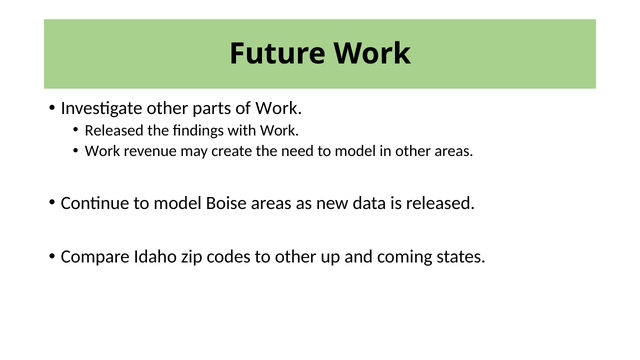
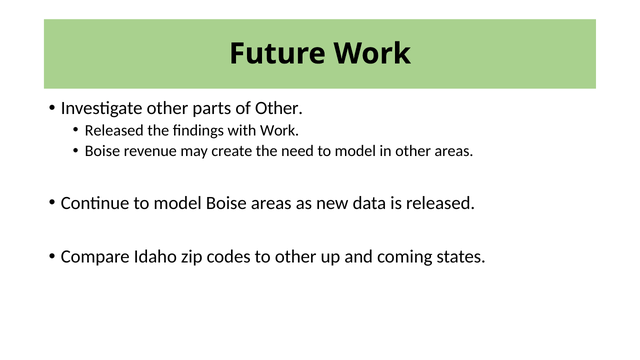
of Work: Work -> Other
Work at (102, 151): Work -> Boise
